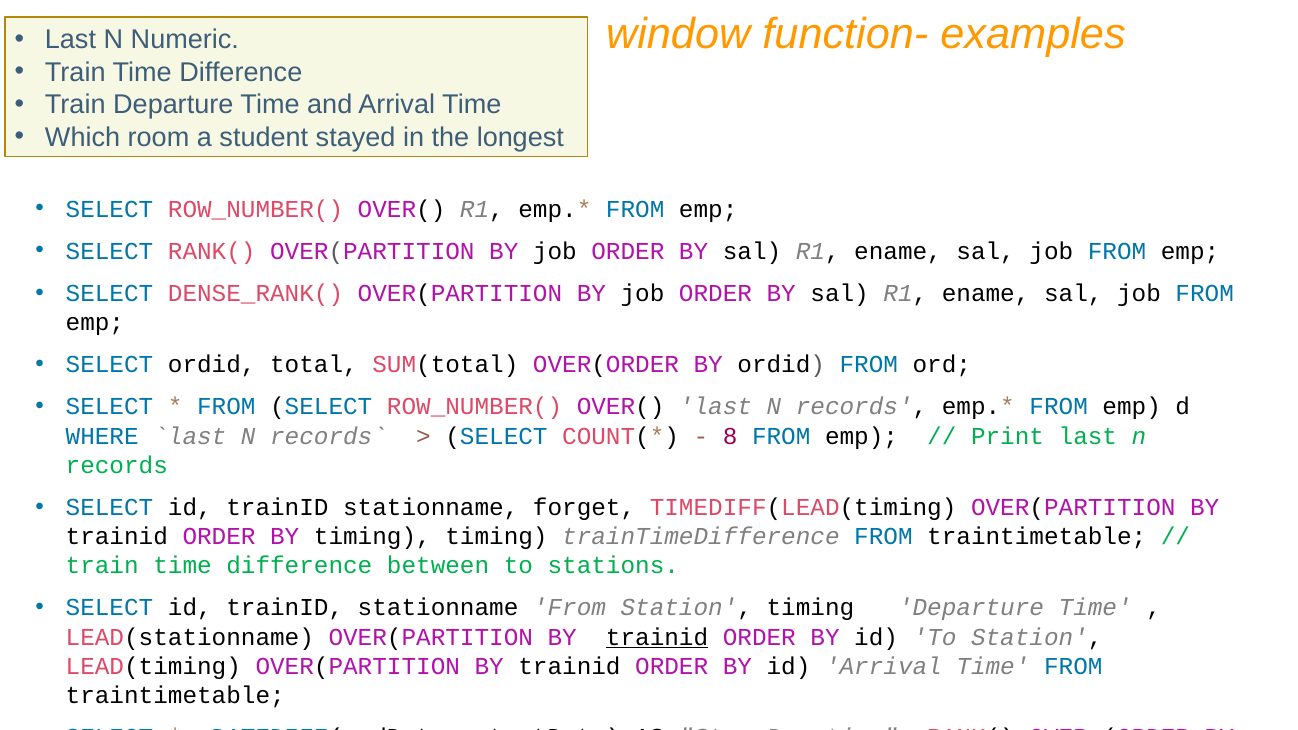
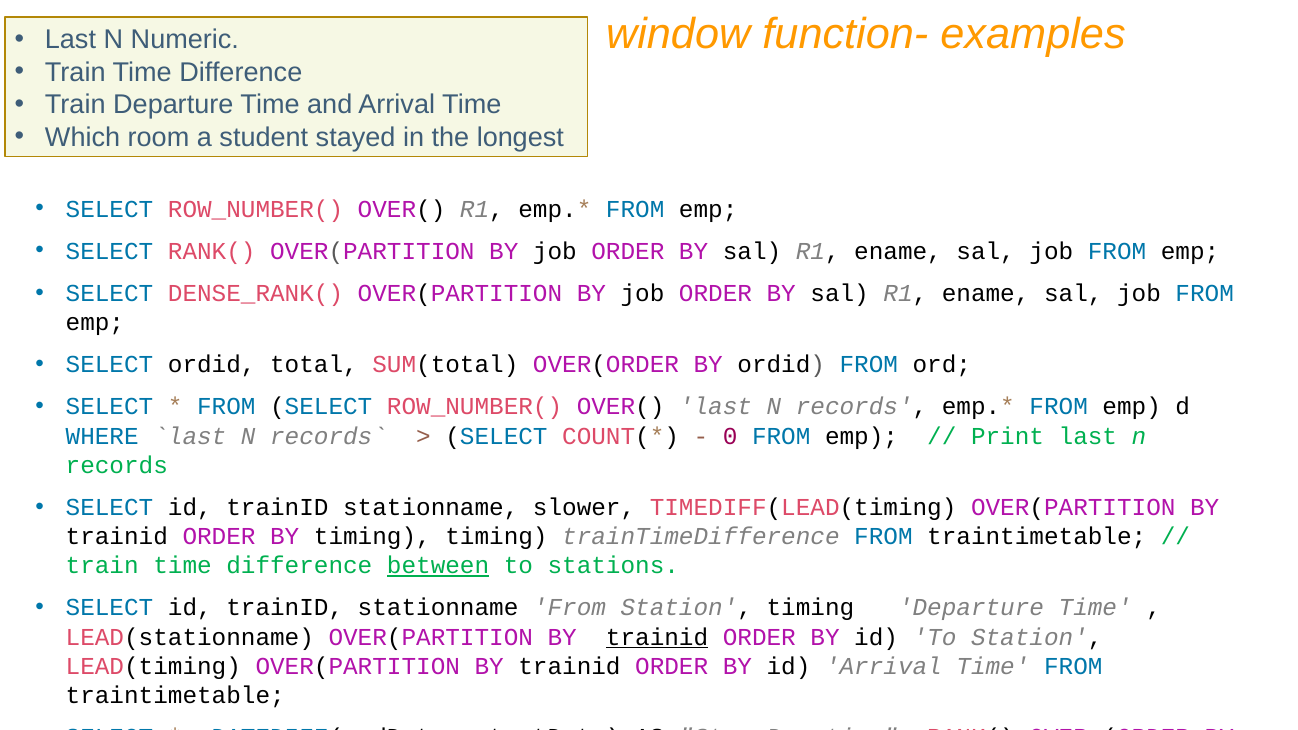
8: 8 -> 0
forget: forget -> slower
between underline: none -> present
